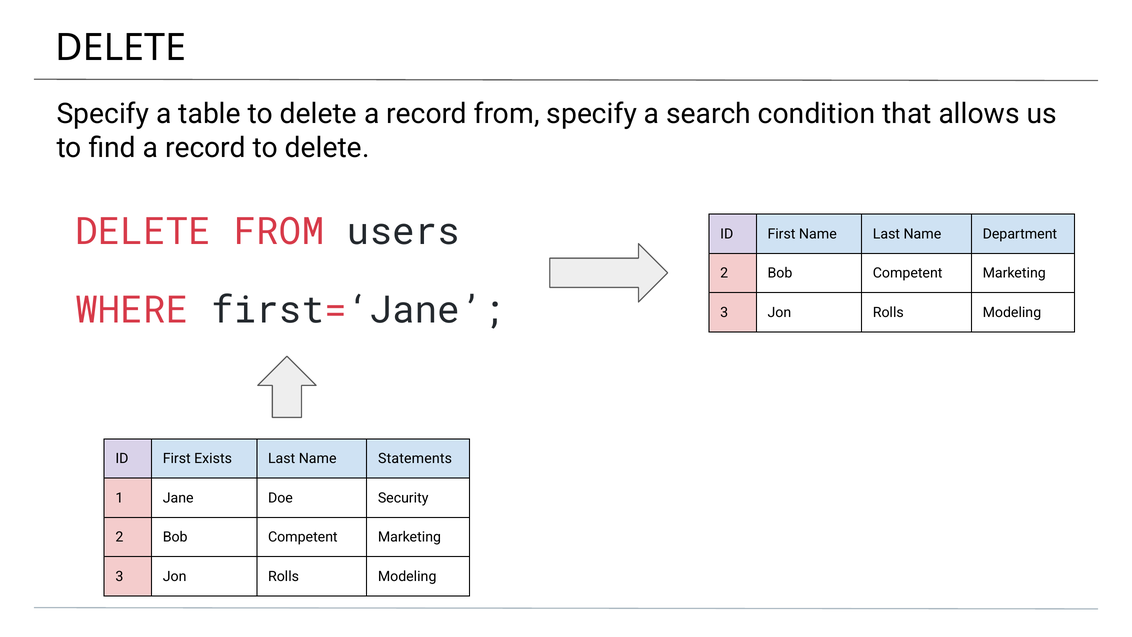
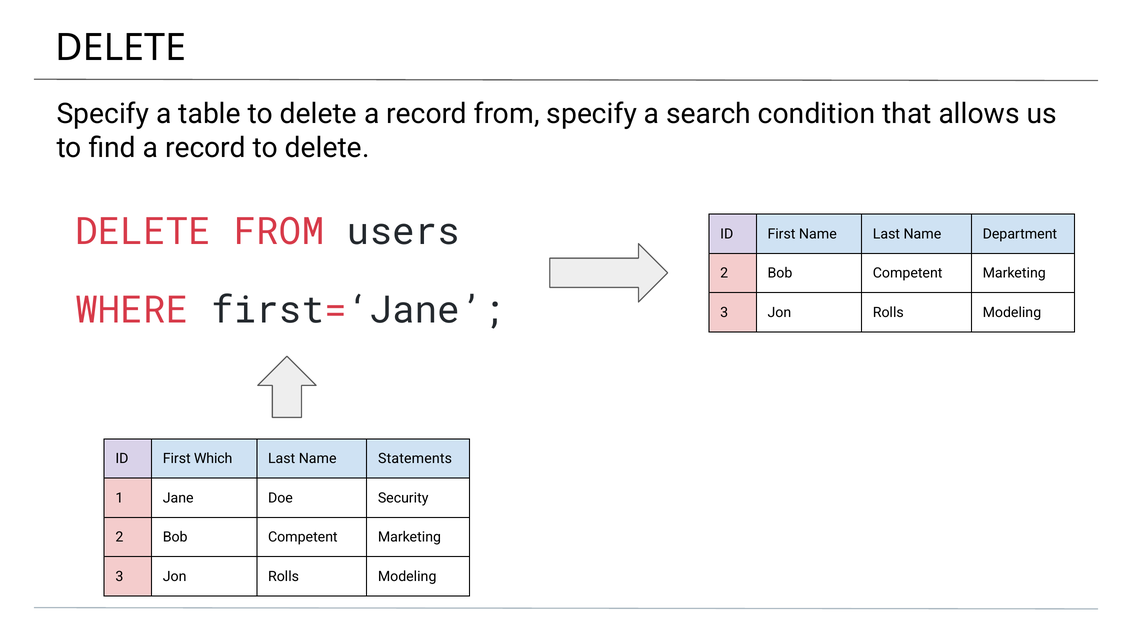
Exists: Exists -> Which
